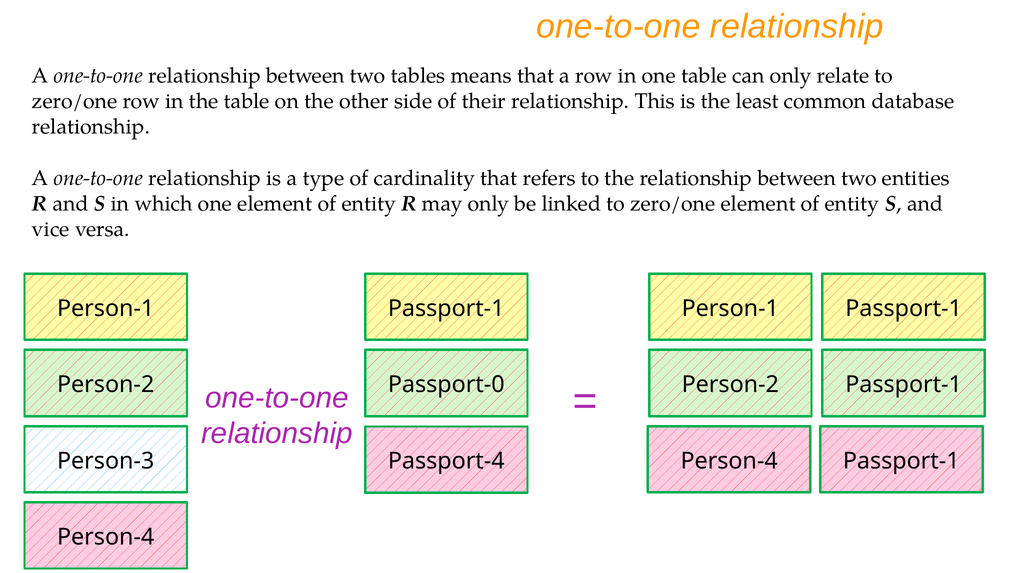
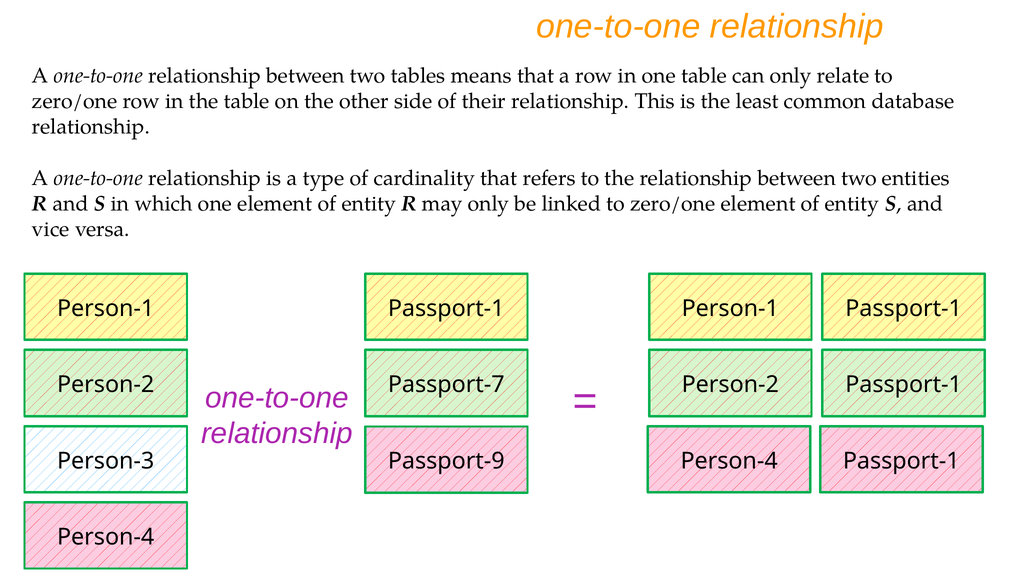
Passport-0: Passport-0 -> Passport-7
Passport-4: Passport-4 -> Passport-9
